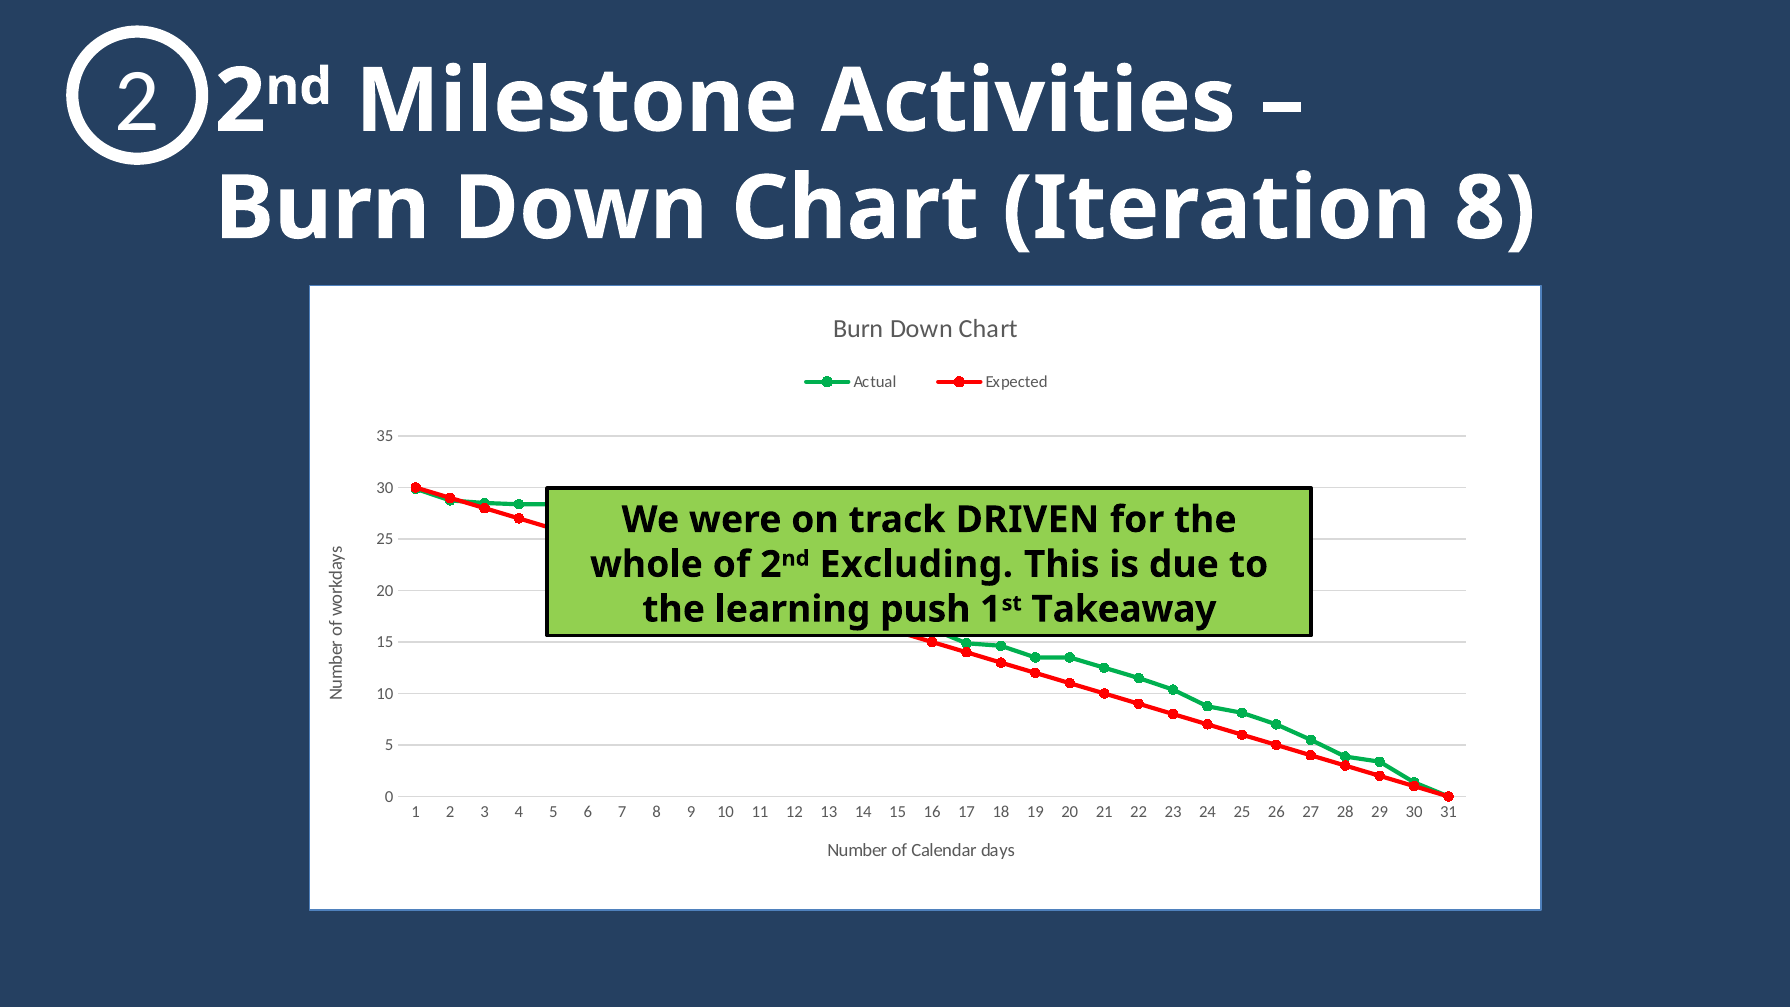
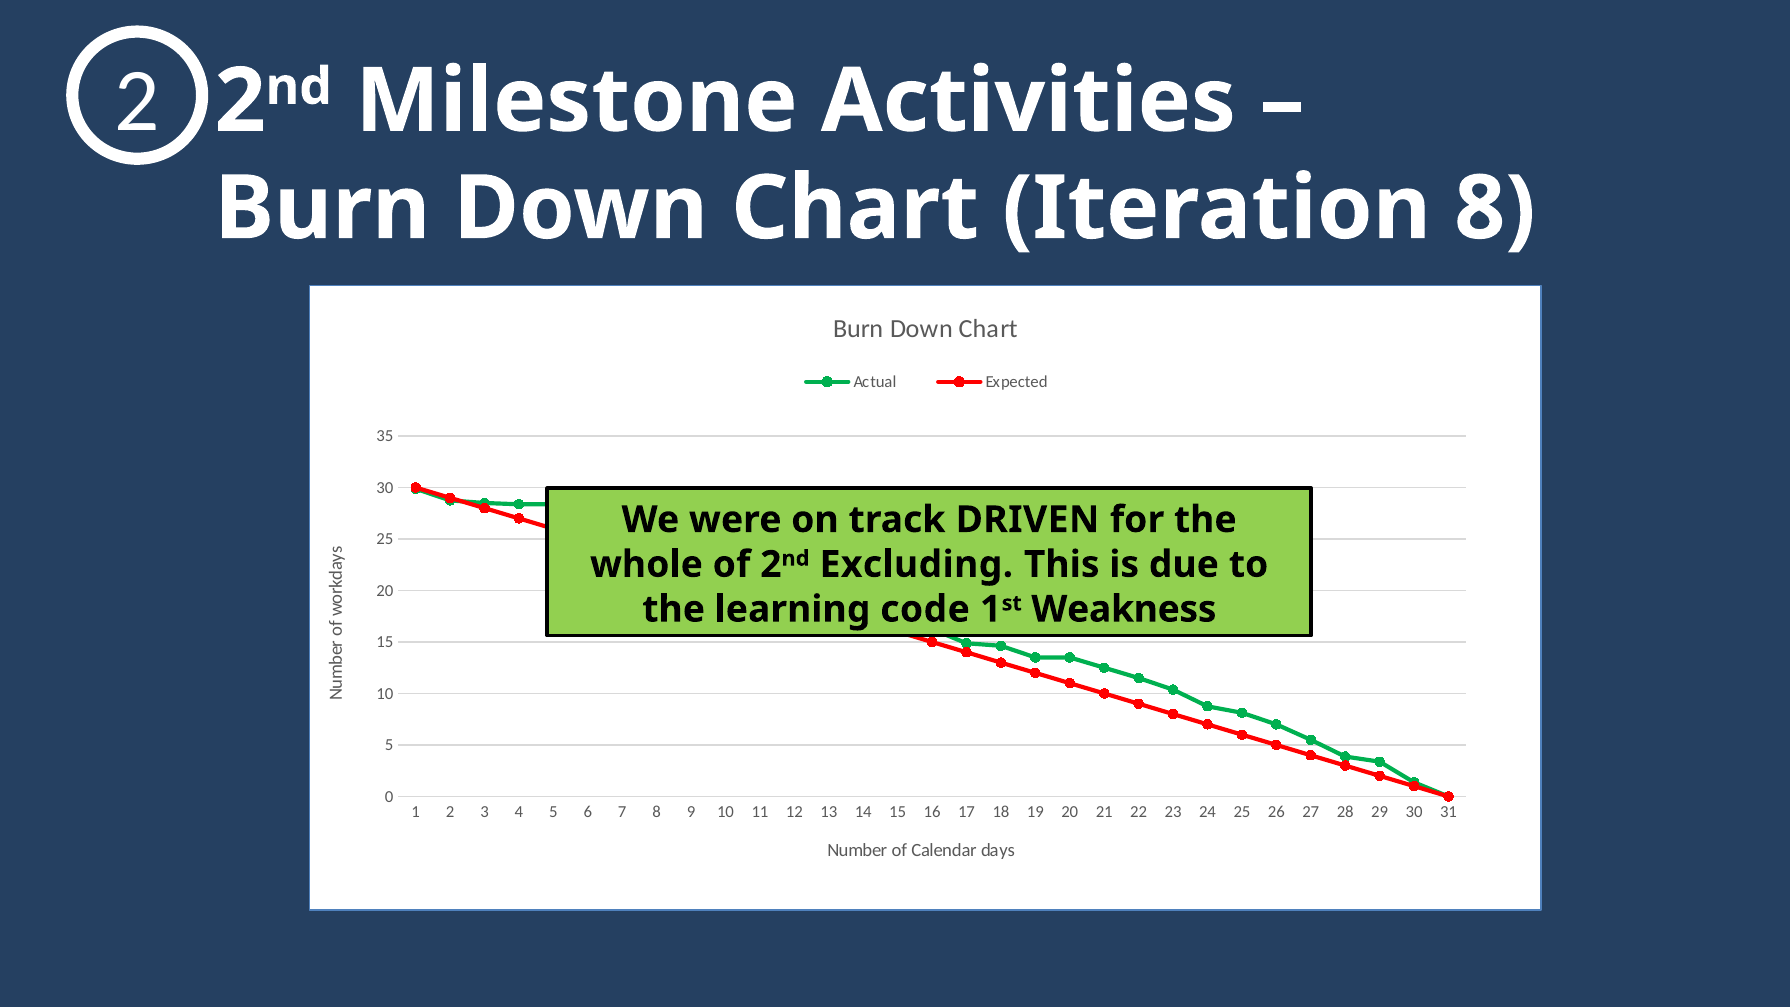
push: push -> code
Takeaway: Takeaway -> Weakness
